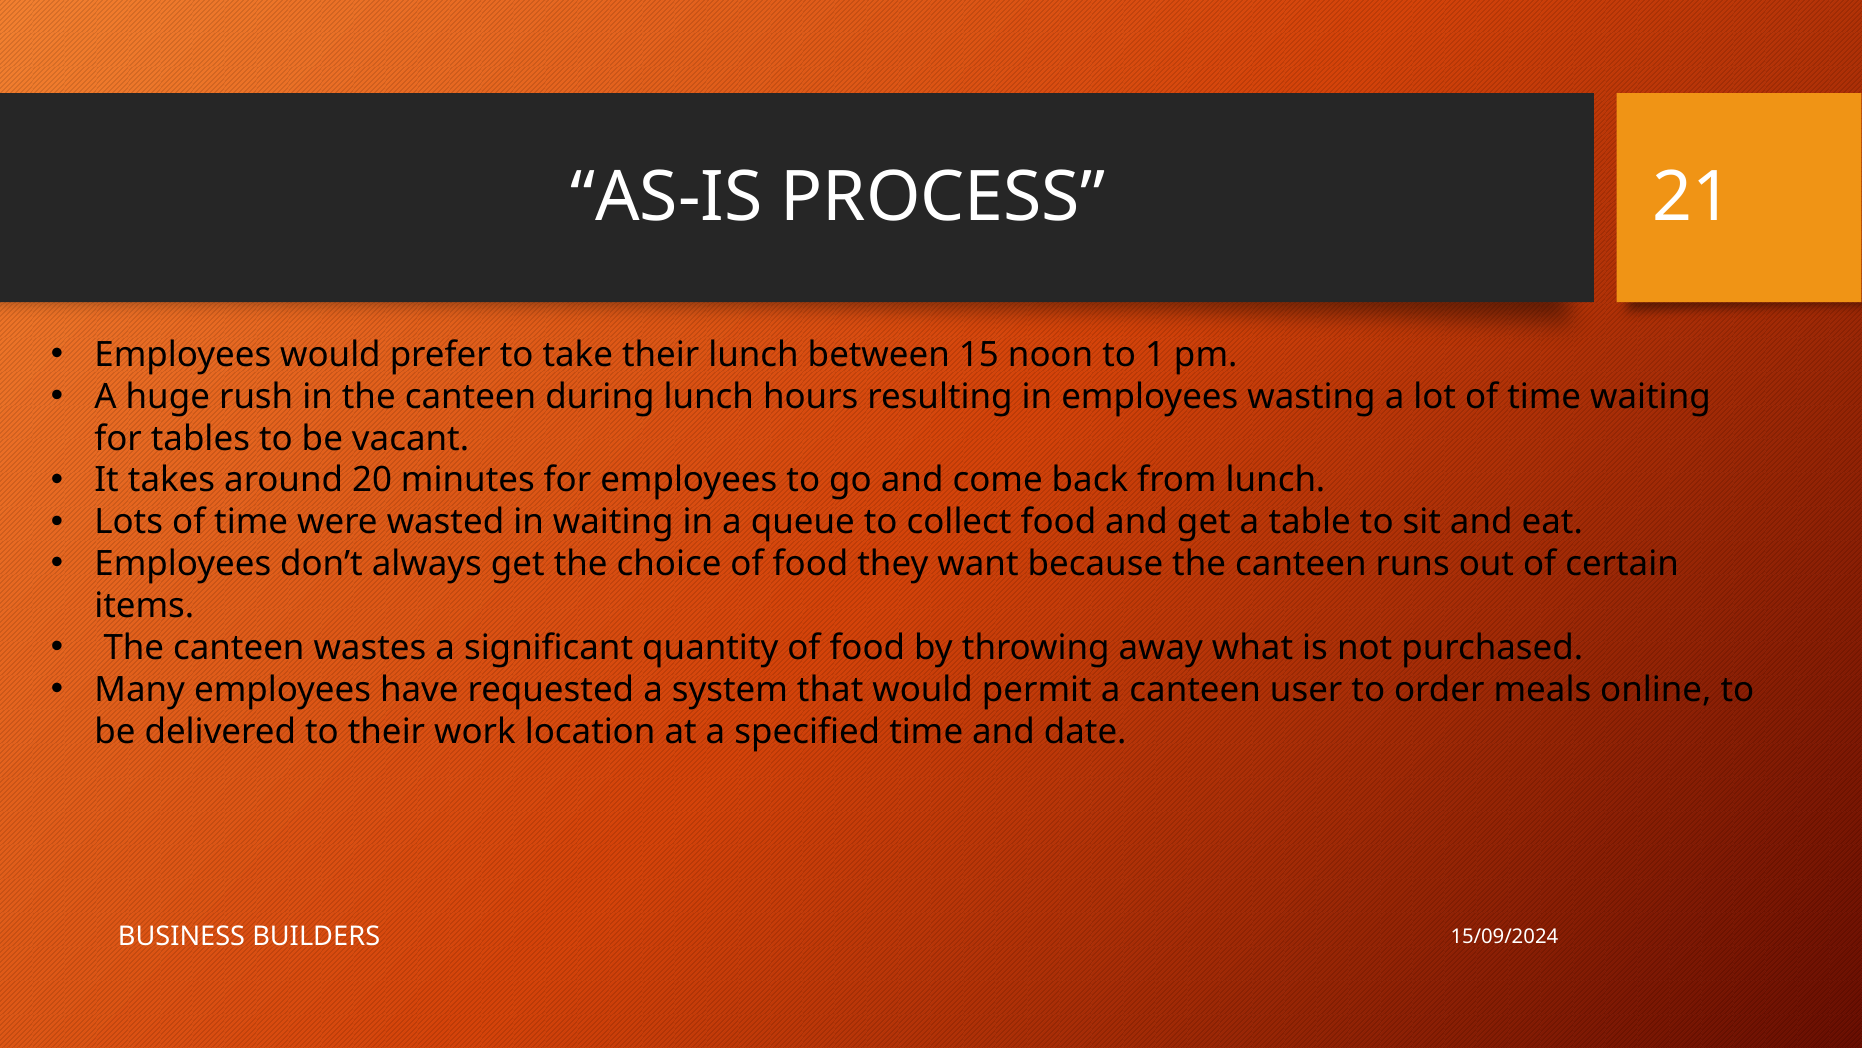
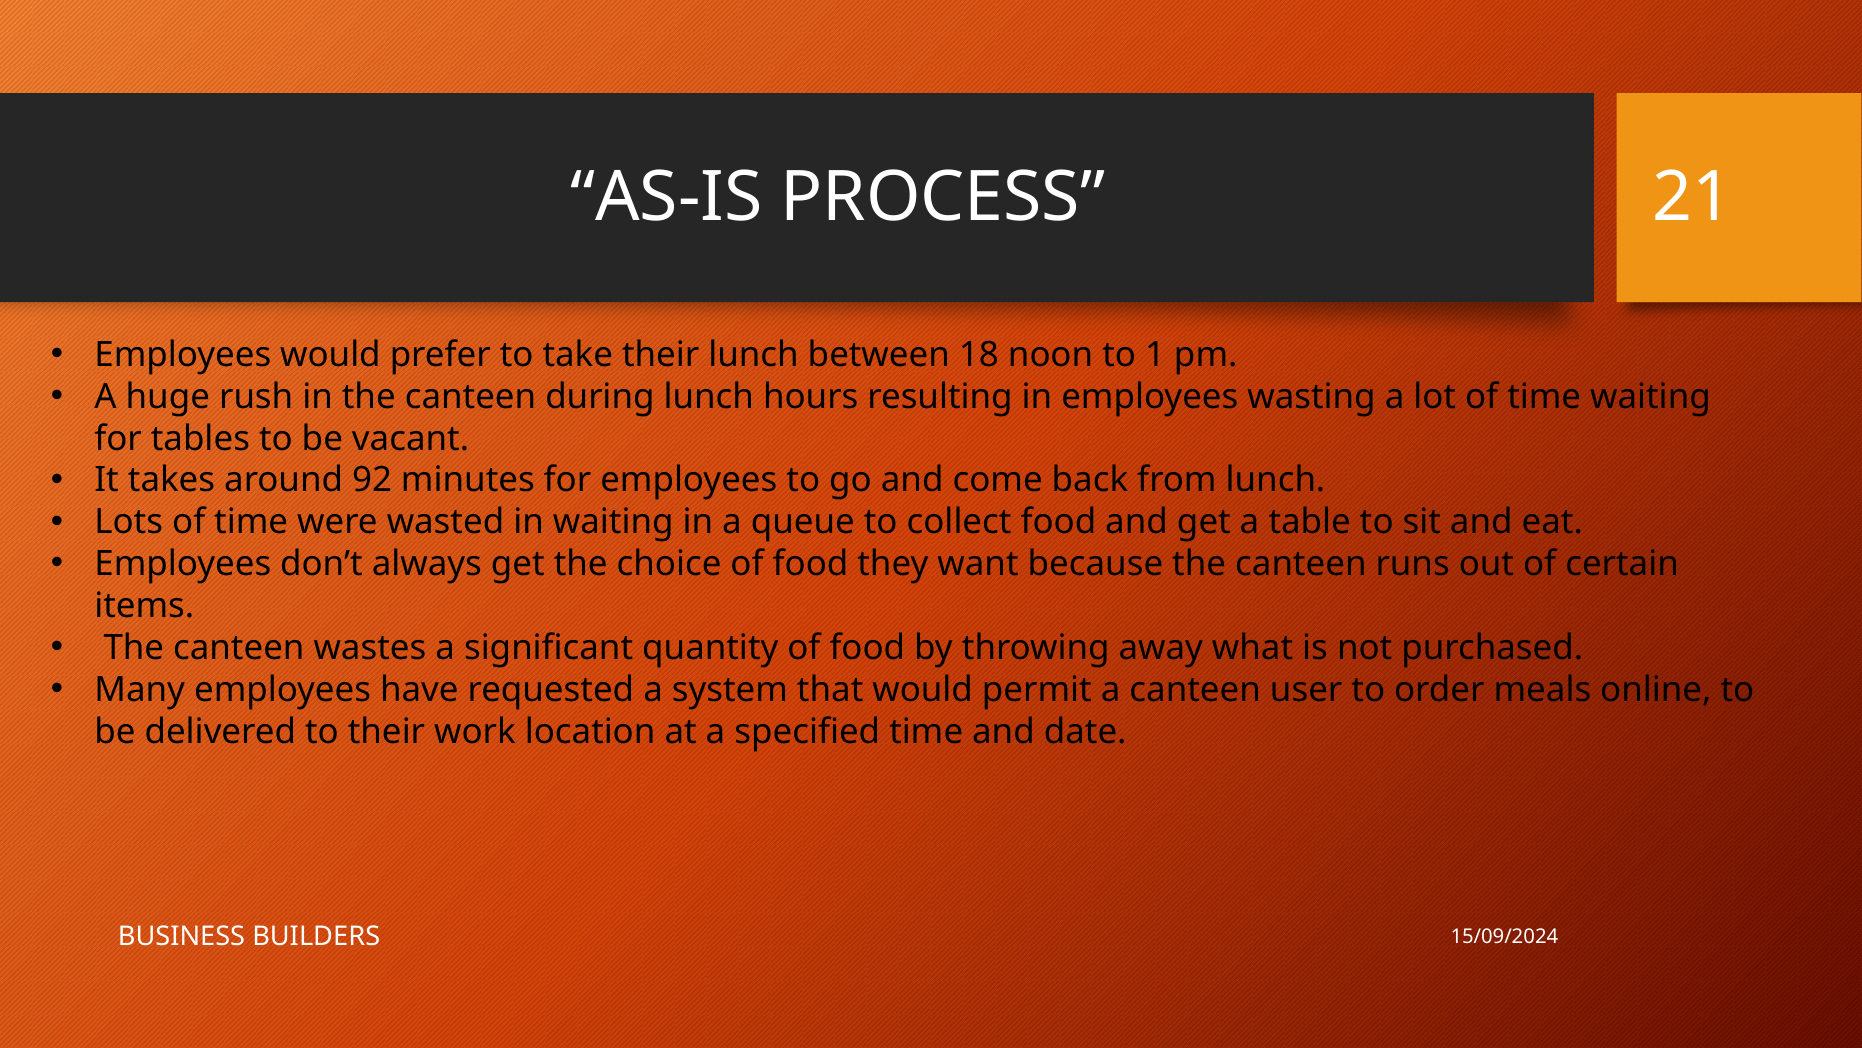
15: 15 -> 18
20: 20 -> 92
